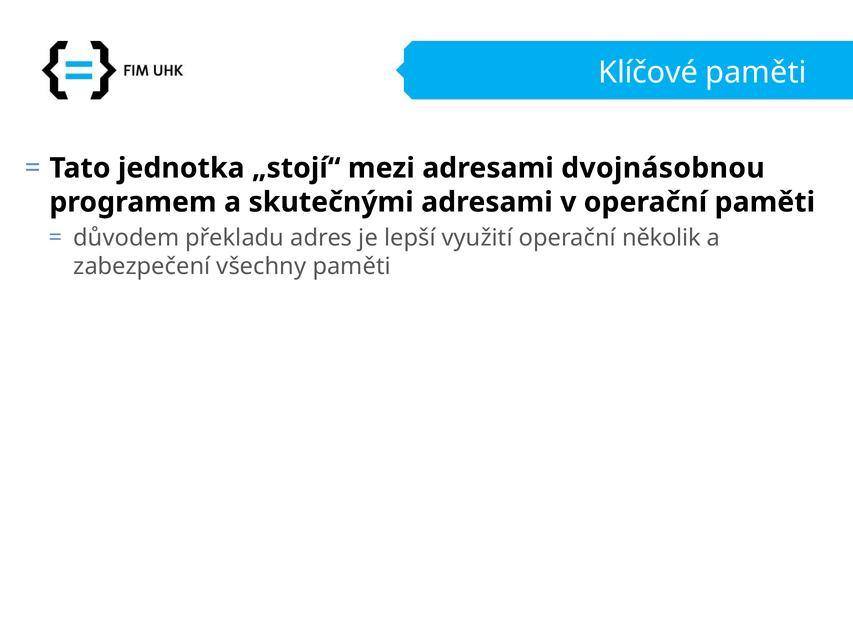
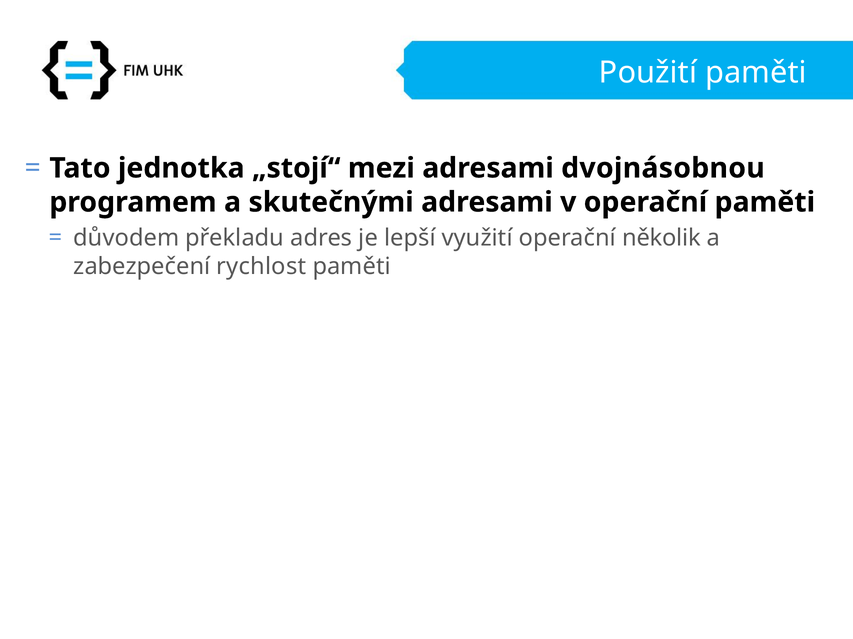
Klíčové: Klíčové -> Použití
všechny: všechny -> rychlost
